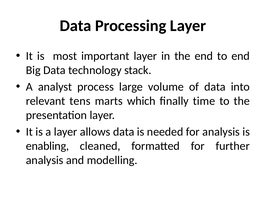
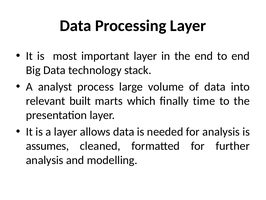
tens: tens -> built
enabling: enabling -> assumes
